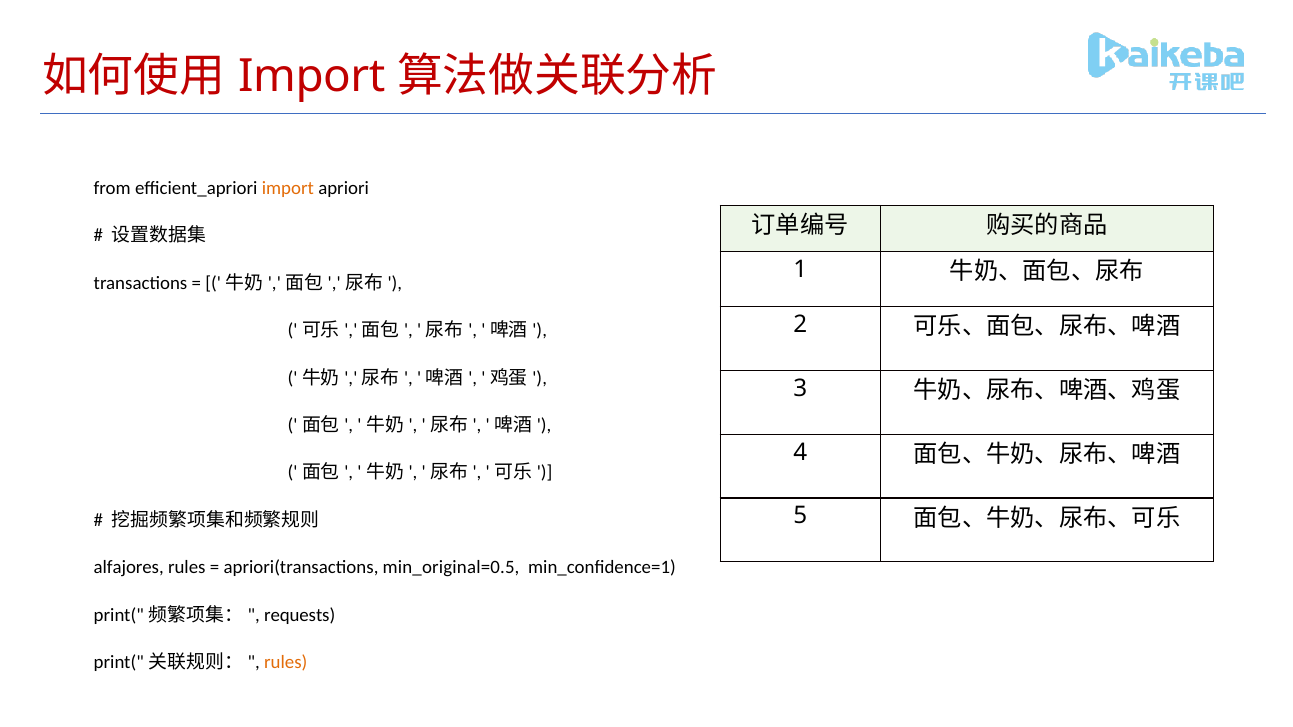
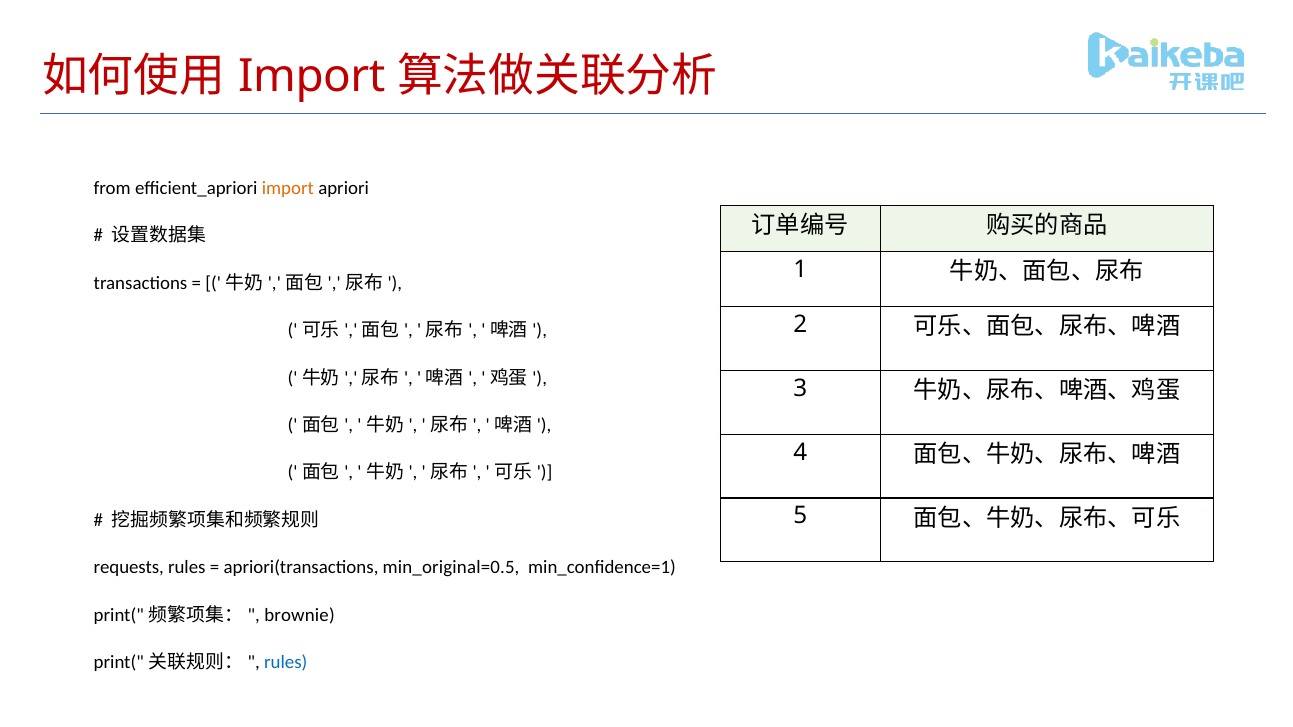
alfajores: alfajores -> requests
requests: requests -> brownie
rules at (286, 662) colour: orange -> blue
